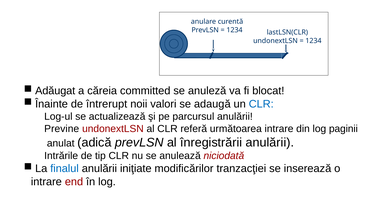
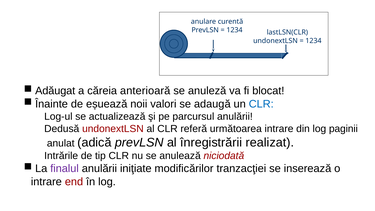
committed: committed -> anterioară
întrerupt: întrerupt -> eșuează
Previne: Previne -> Dedusă
înregistrării anulării: anulării -> realizat
finalul colour: blue -> purple
